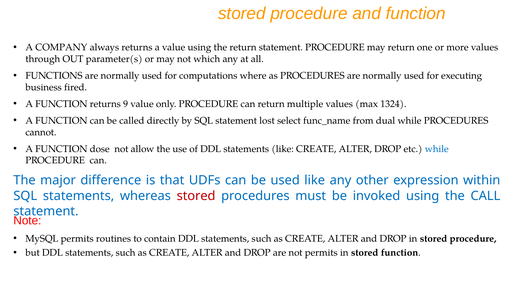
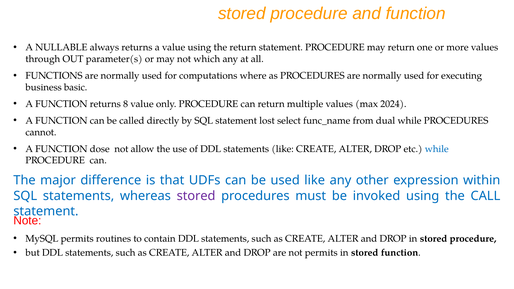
COMPANY: COMPANY -> NULLABLE
fired: fired -> basic
9: 9 -> 8
1324: 1324 -> 2024
stored at (196, 196) colour: red -> purple
